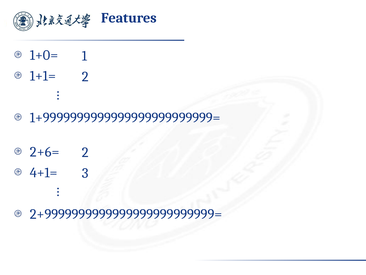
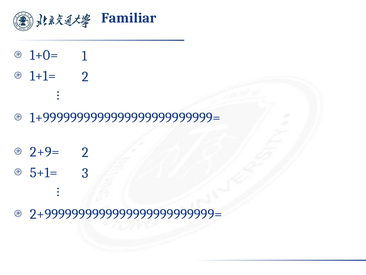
Features: Features -> Familiar
2+6=: 2+6= -> 2+9=
4+1=: 4+1= -> 5+1=
